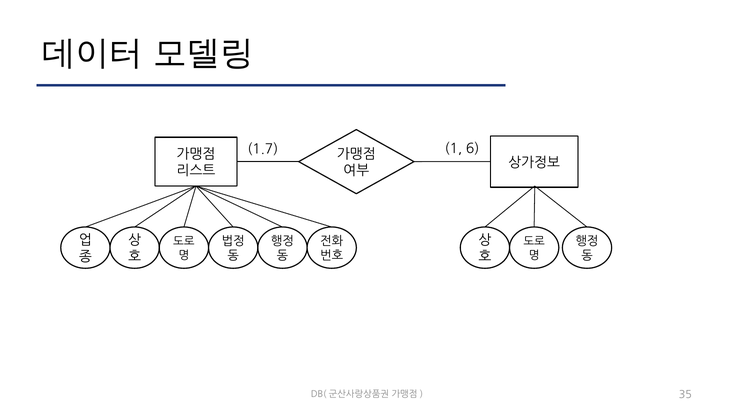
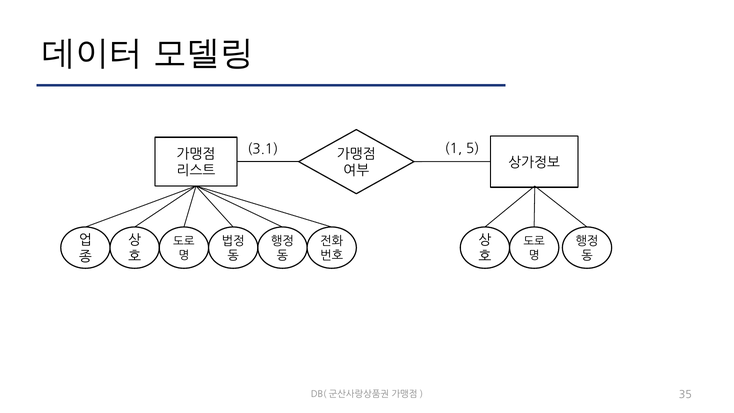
1.7: 1.7 -> 3.1
6: 6 -> 5
